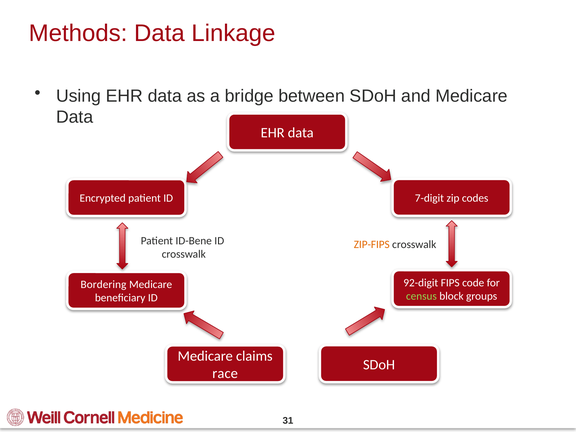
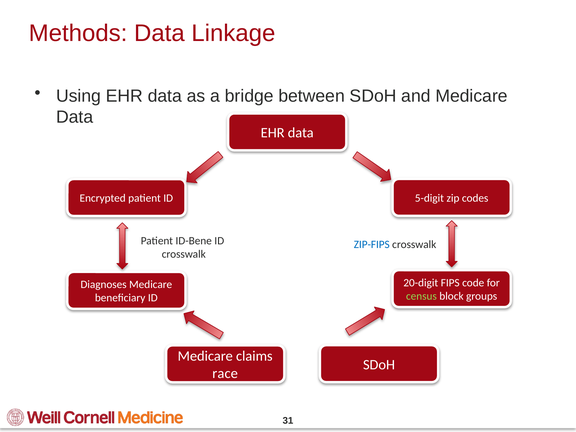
7-digit: 7-digit -> 5-digit
ZIP-FIPS colour: orange -> blue
92-digit: 92-digit -> 20-digit
Bordering: Bordering -> Diagnoses
